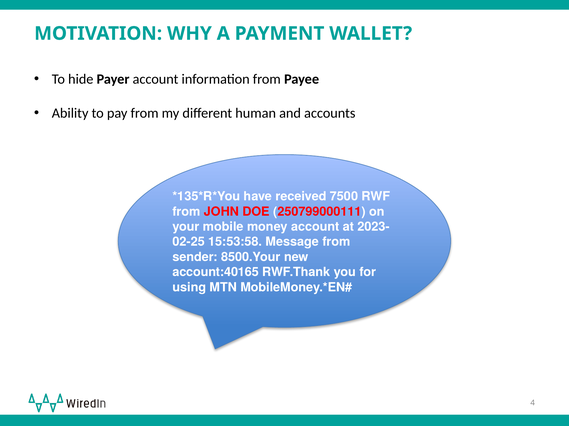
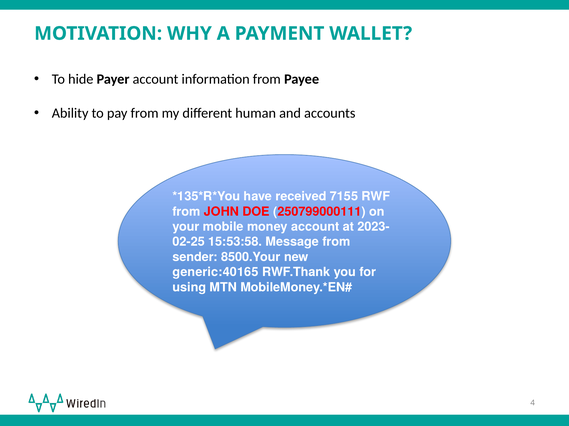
7500: 7500 -> 7155
account:40165: account:40165 -> generic:40165
